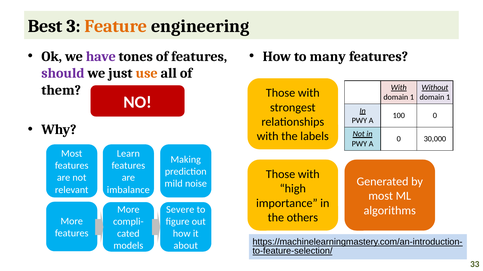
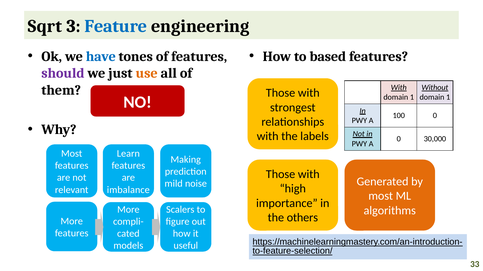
Best: Best -> Sqrt
Feature colour: orange -> blue
have colour: purple -> blue
many: many -> based
Severe: Severe -> Scalers
about: about -> useful
